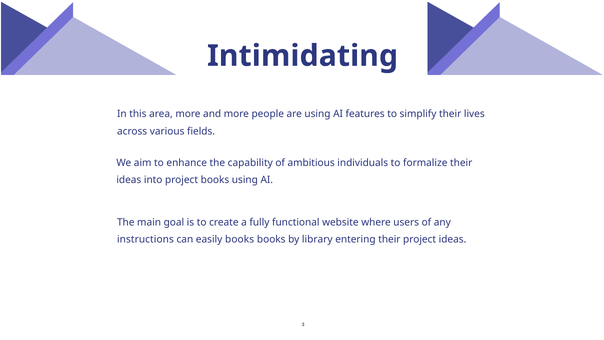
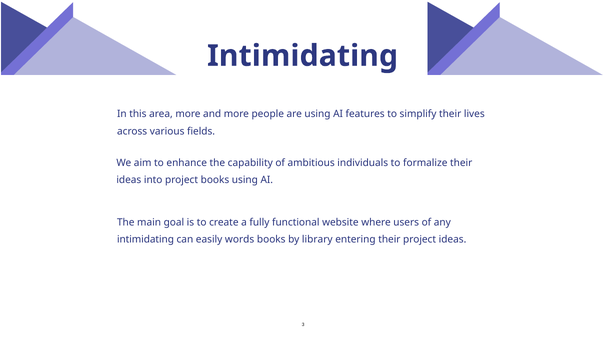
instructions at (145, 239): instructions -> intimidating
easily books: books -> words
